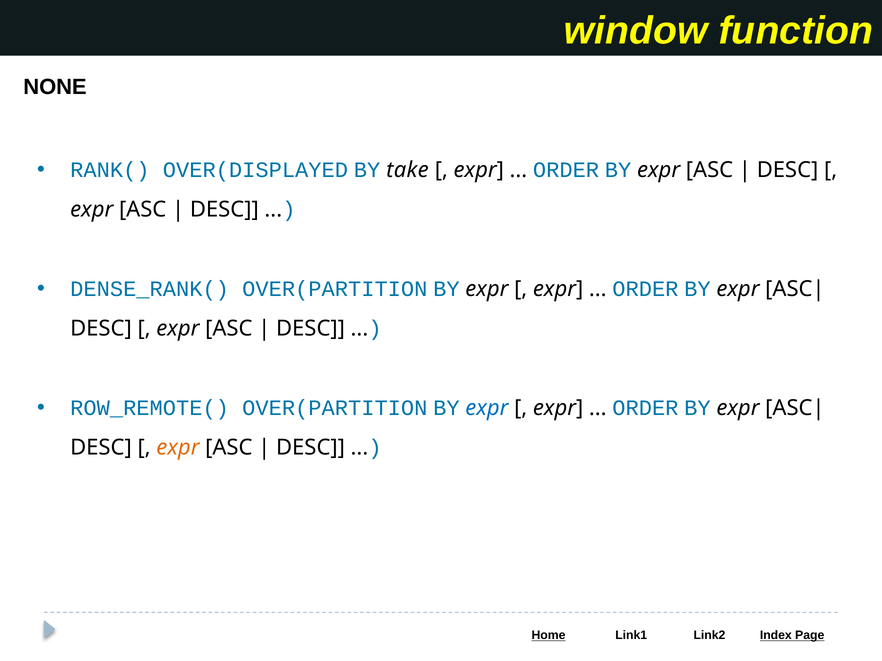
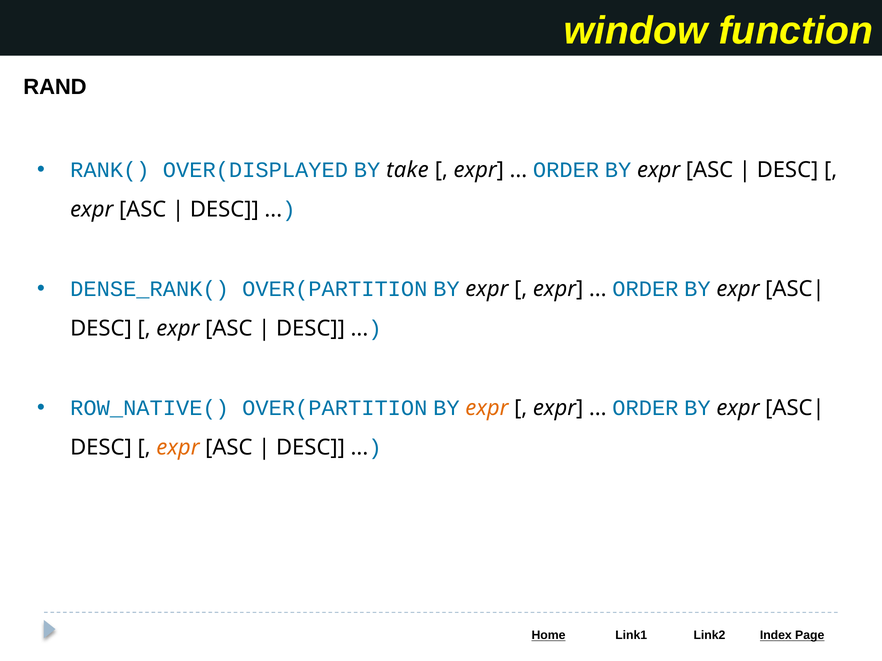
NONE: NONE -> RAND
ROW_REMOTE(: ROW_REMOTE( -> ROW_NATIVE(
expr at (487, 408) colour: blue -> orange
